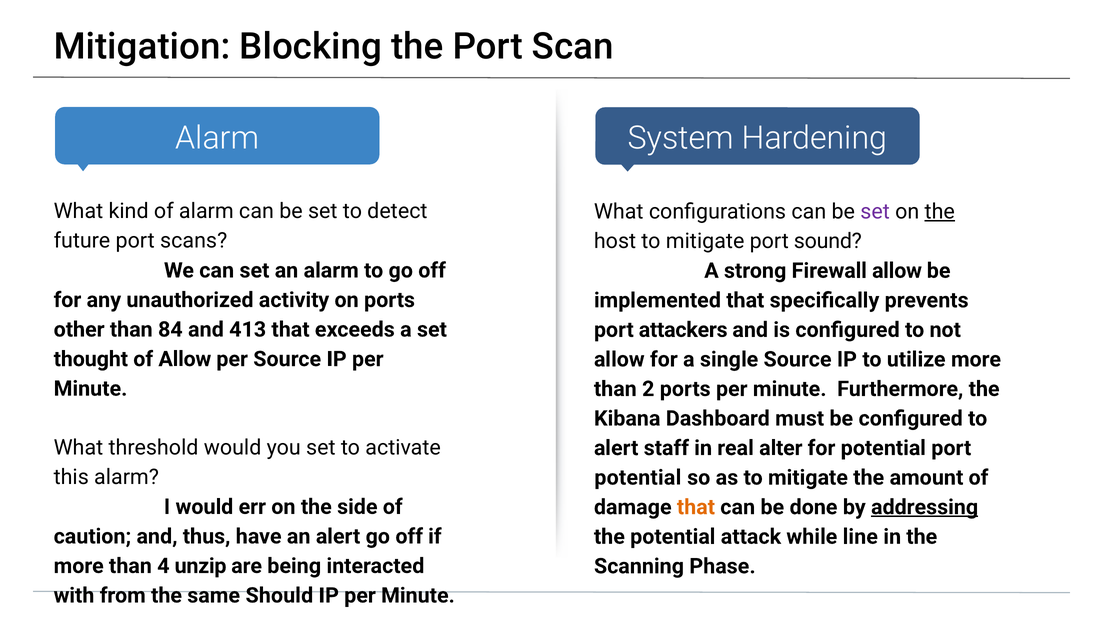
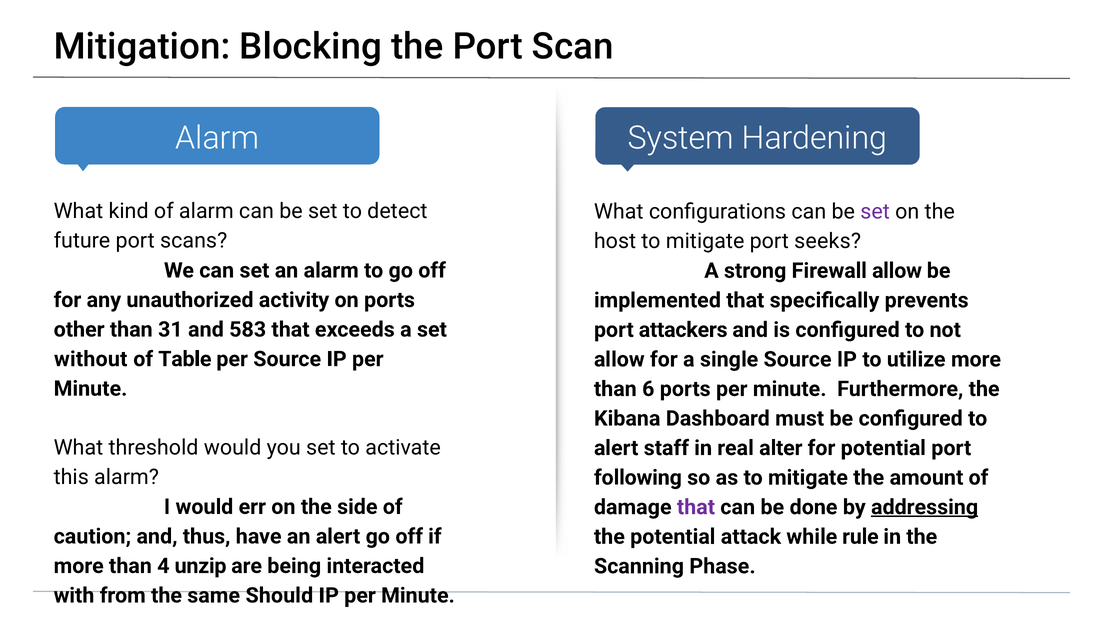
the at (940, 212) underline: present -> none
sound: sound -> seeks
84: 84 -> 31
413: 413 -> 583
thought: thought -> without
of Allow: Allow -> Table
2: 2 -> 6
potential at (638, 478): potential -> following
that at (696, 508) colour: orange -> purple
line: line -> rule
